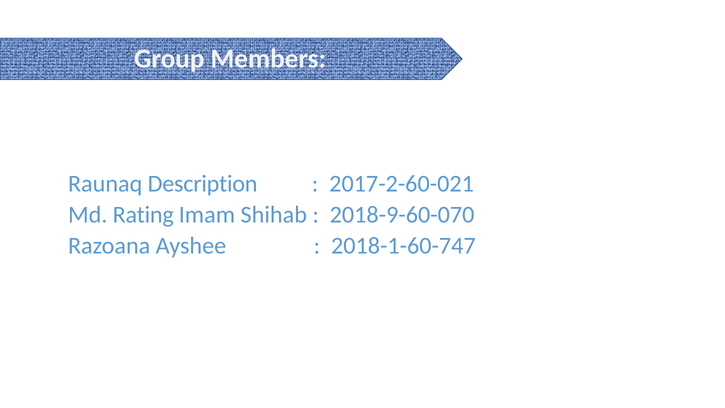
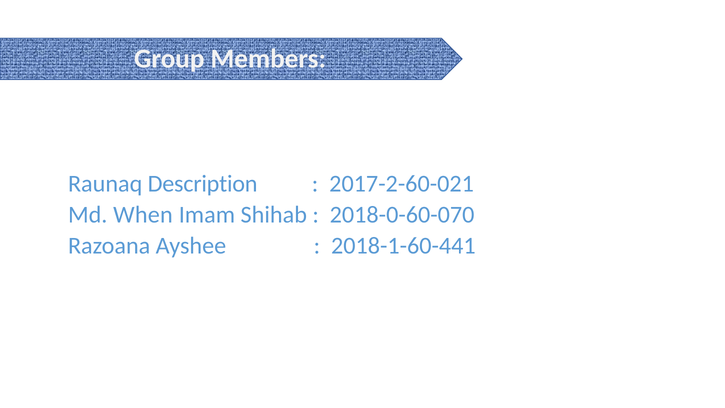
Rating: Rating -> When
2018-9-60-070: 2018-9-60-070 -> 2018-0-60-070
2018-1-60-747: 2018-1-60-747 -> 2018-1-60-441
